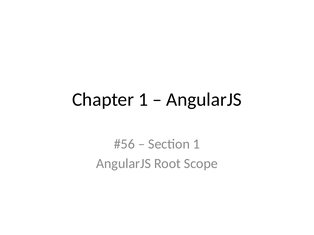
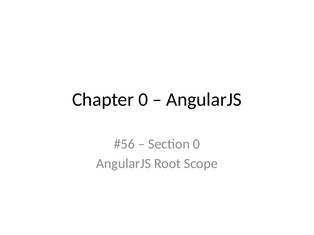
Chapter 1: 1 -> 0
Section 1: 1 -> 0
